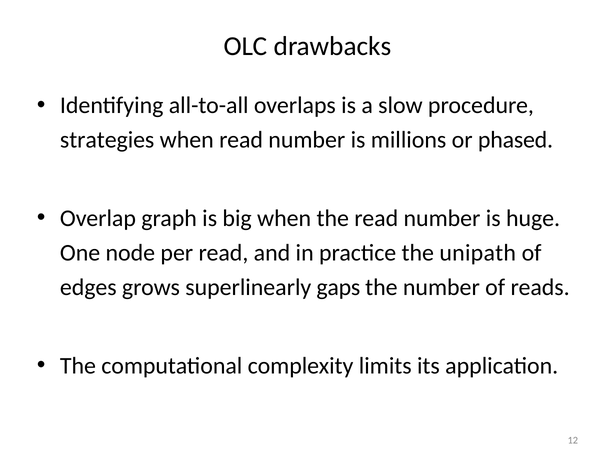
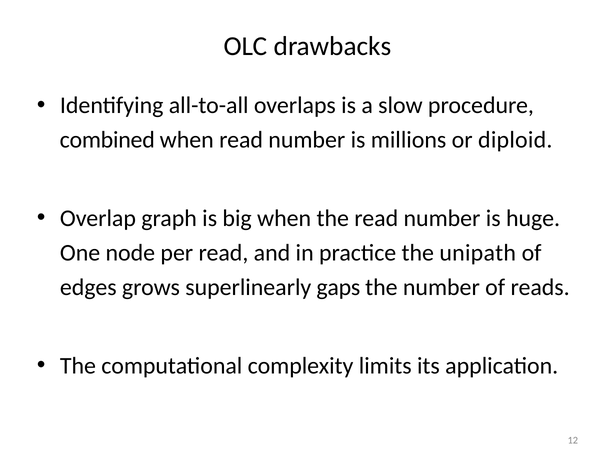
strategies: strategies -> combined
phased: phased -> diploid
